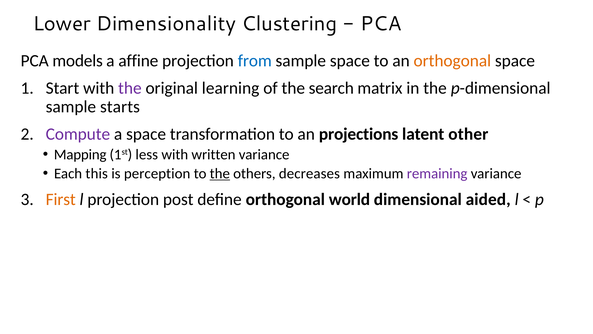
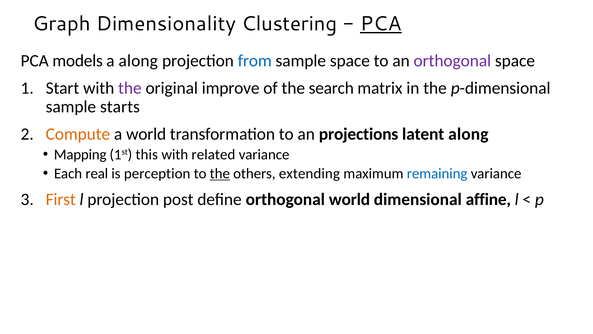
Lower: Lower -> Graph
PCA at (381, 24) underline: none -> present
a affine: affine -> along
orthogonal at (452, 61) colour: orange -> purple
learning: learning -> improve
Compute colour: purple -> orange
a space: space -> world
latent other: other -> along
less: less -> this
written: written -> related
this: this -> real
decreases: decreases -> extending
remaining colour: purple -> blue
aided: aided -> affine
